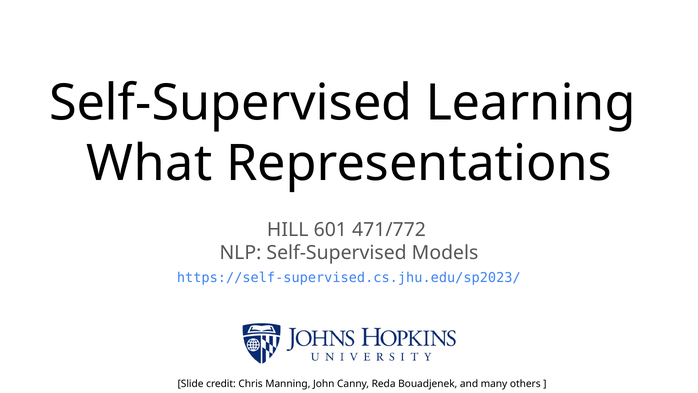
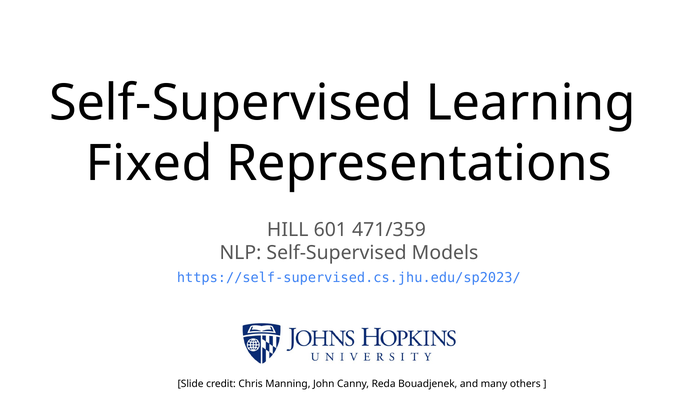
What: What -> Fixed
471/772: 471/772 -> 471/359
